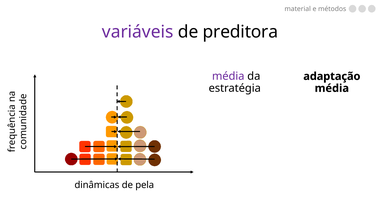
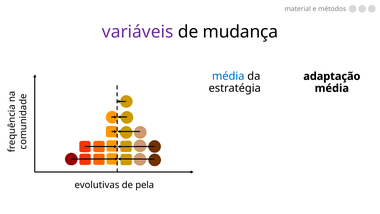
preditora: preditora -> mudança
média at (228, 76) colour: purple -> blue
dinâmicas: dinâmicas -> evolutivas
